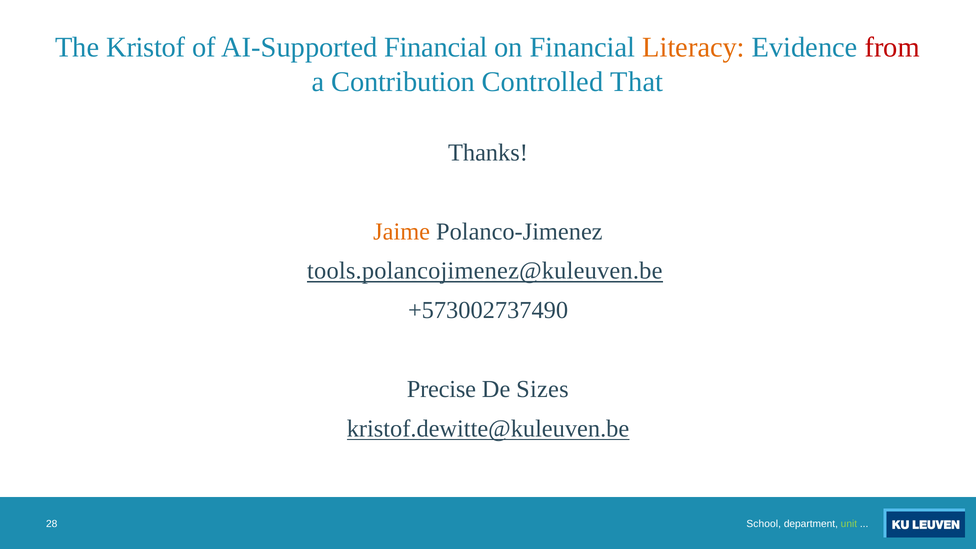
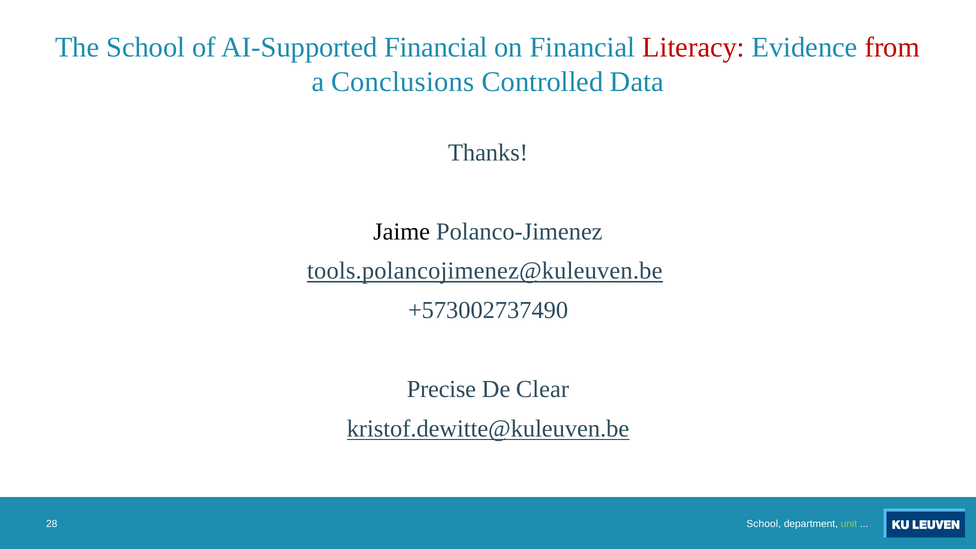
The Kristof: Kristof -> School
Literacy colour: orange -> red
Contribution: Contribution -> Conclusions
That: That -> Data
Jaime colour: orange -> black
Sizes: Sizes -> Clear
